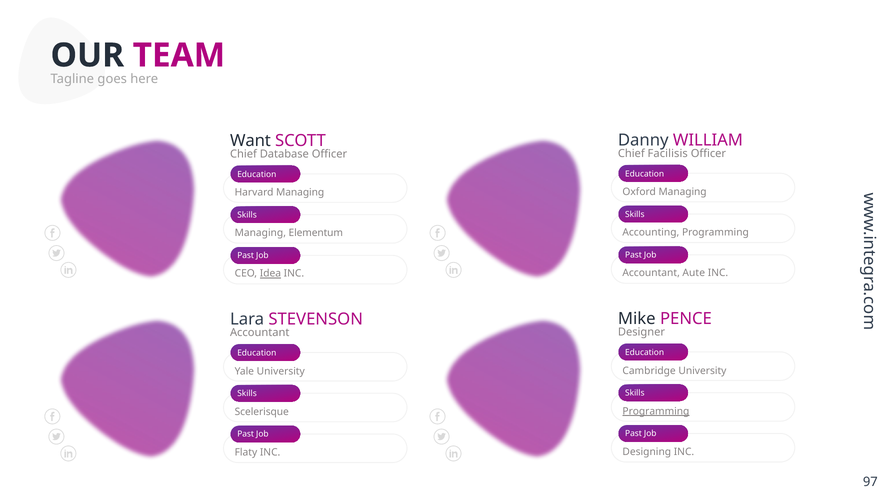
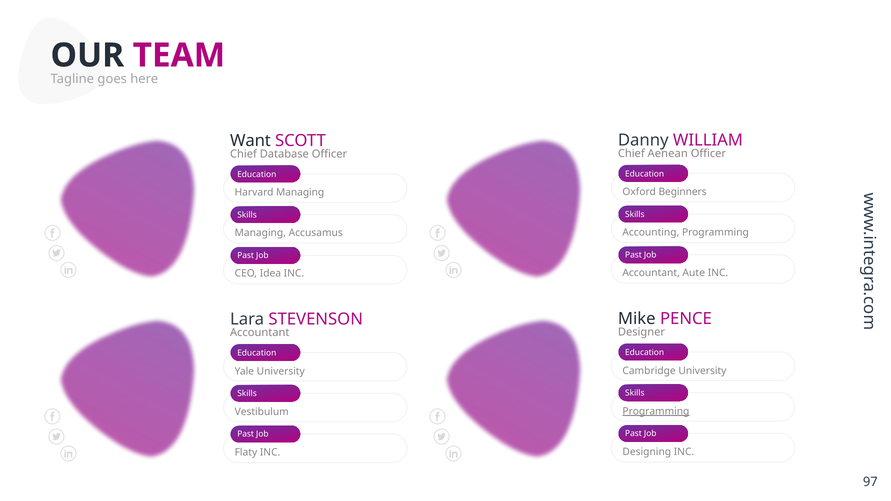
Facilisis: Facilisis -> Aenean
Oxford Managing: Managing -> Beginners
Elementum: Elementum -> Accusamus
Idea underline: present -> none
Scelerisque: Scelerisque -> Vestibulum
